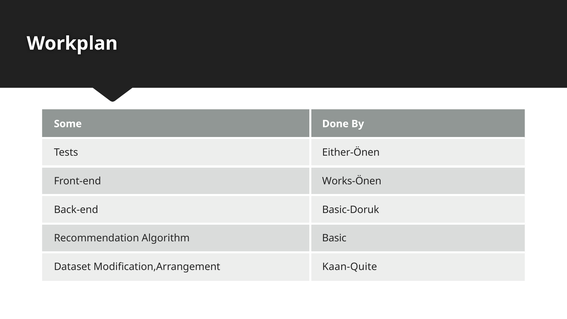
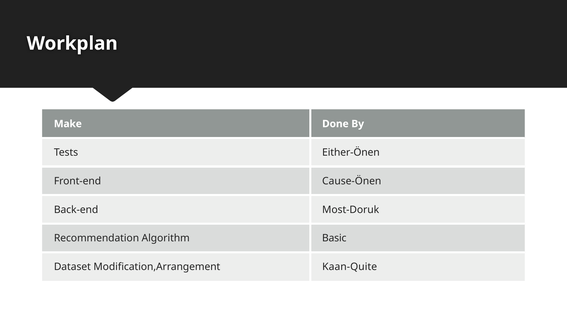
Some: Some -> Make
Works-Önen: Works-Önen -> Cause-Önen
Basic-Doruk: Basic-Doruk -> Most-Doruk
